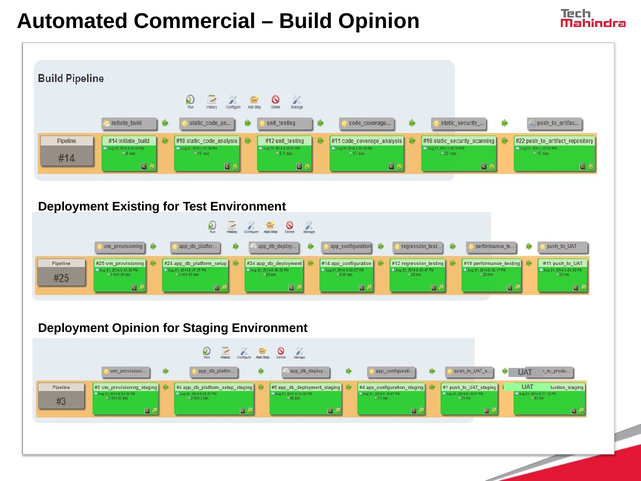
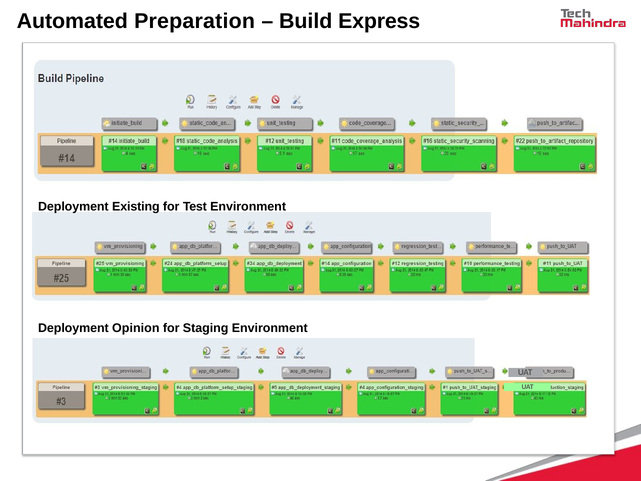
Commercial: Commercial -> Preparation
Build Opinion: Opinion -> Express
